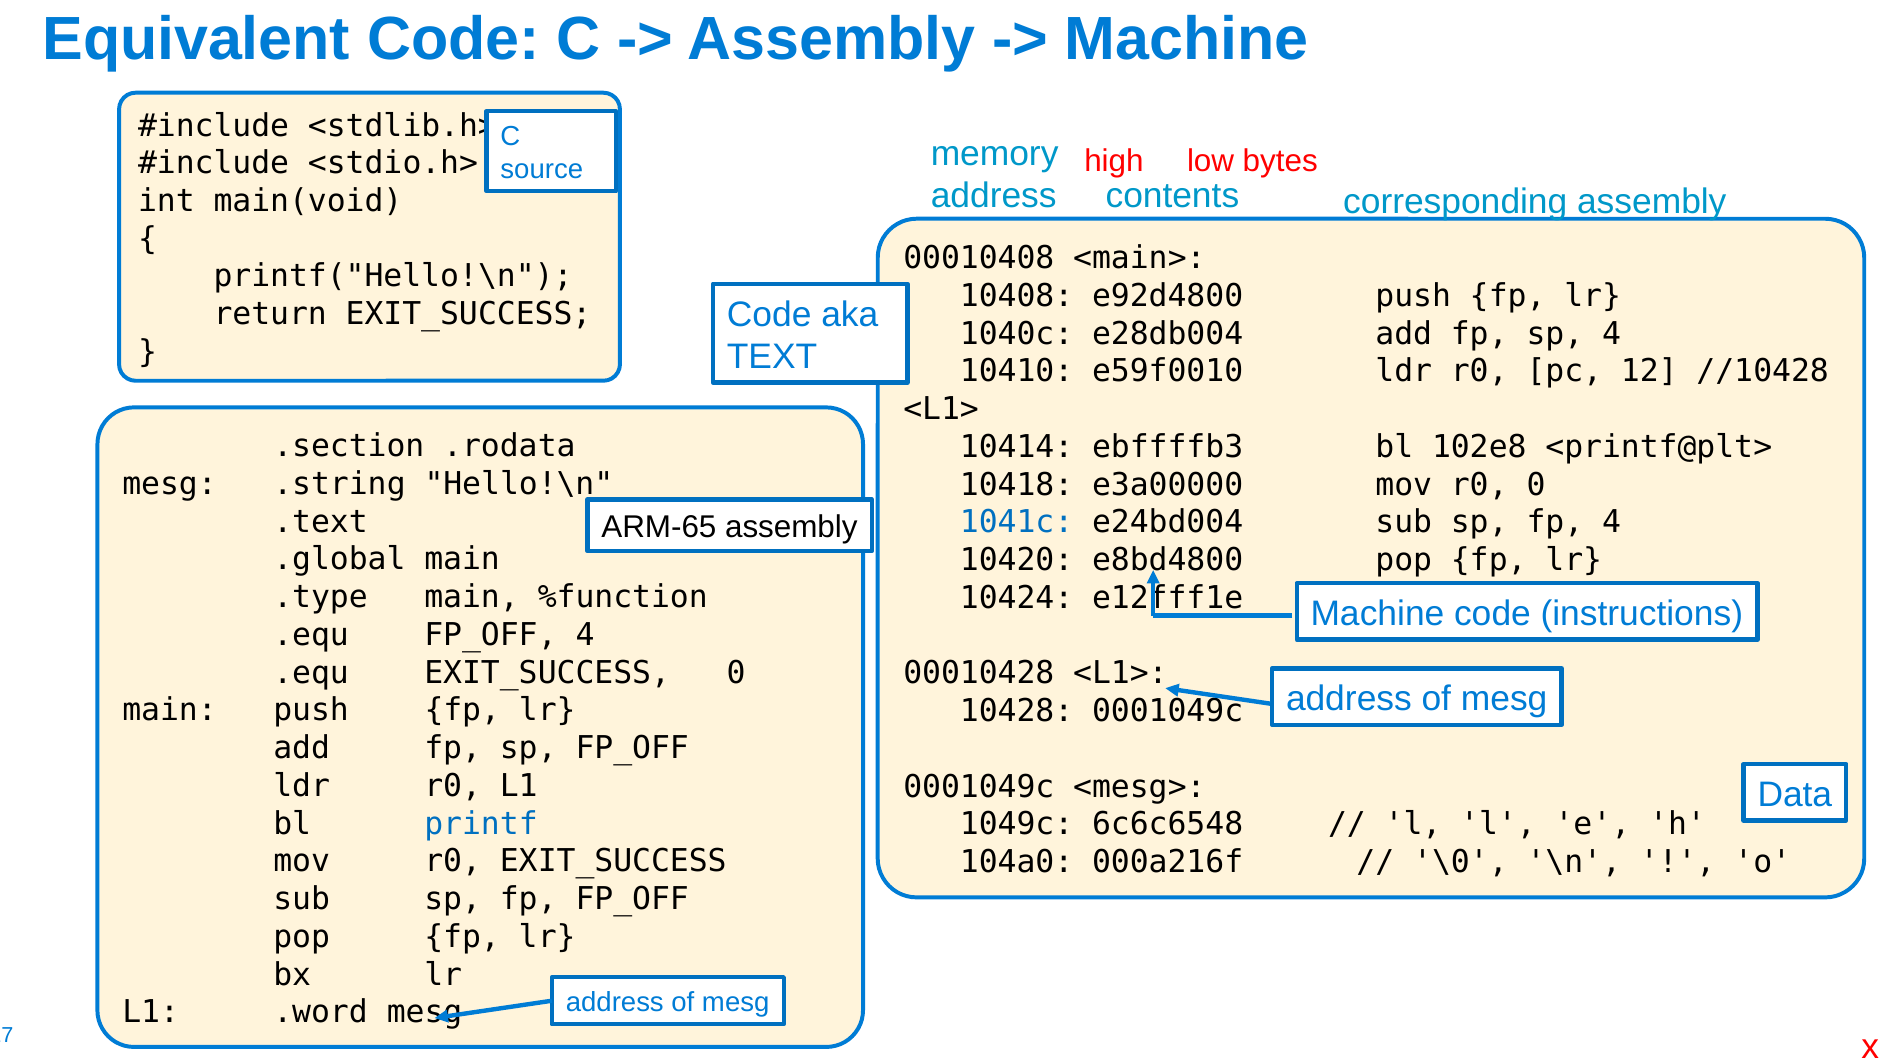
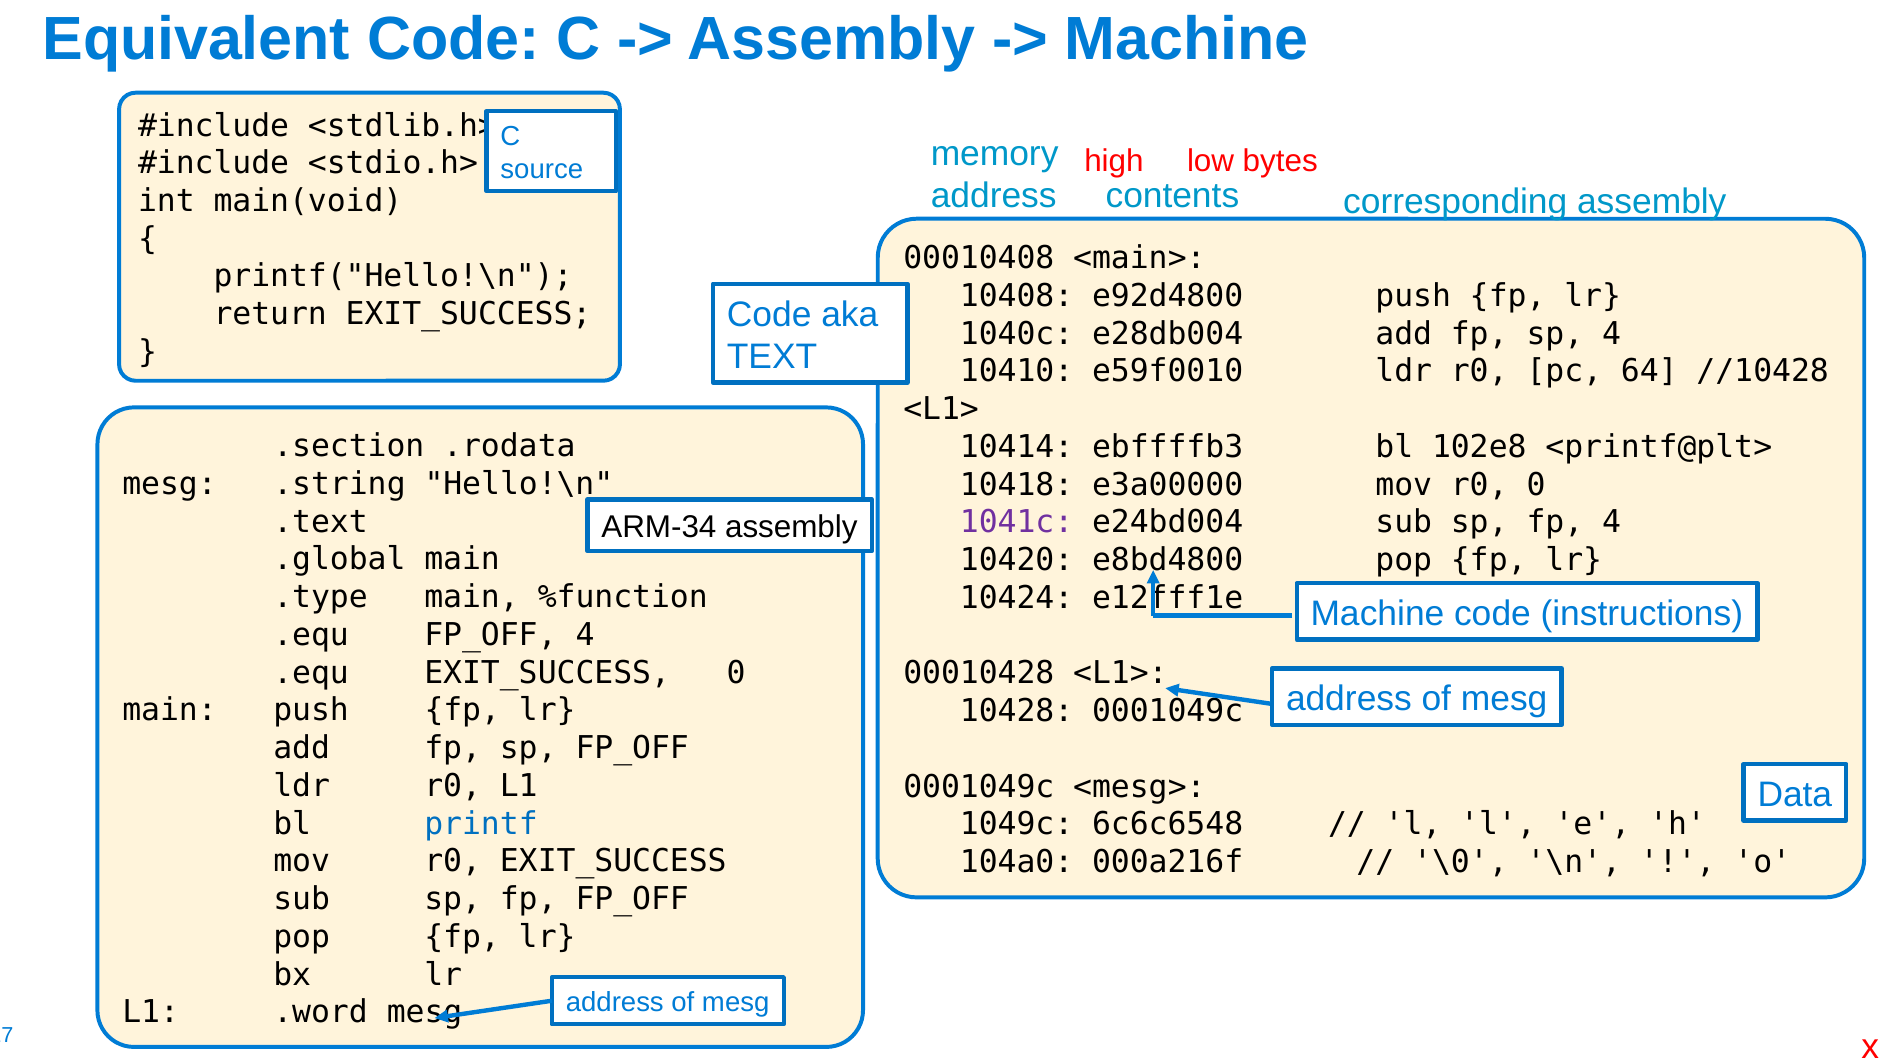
12: 12 -> 64
1041c colour: blue -> purple
ARM-65: ARM-65 -> ARM-34
